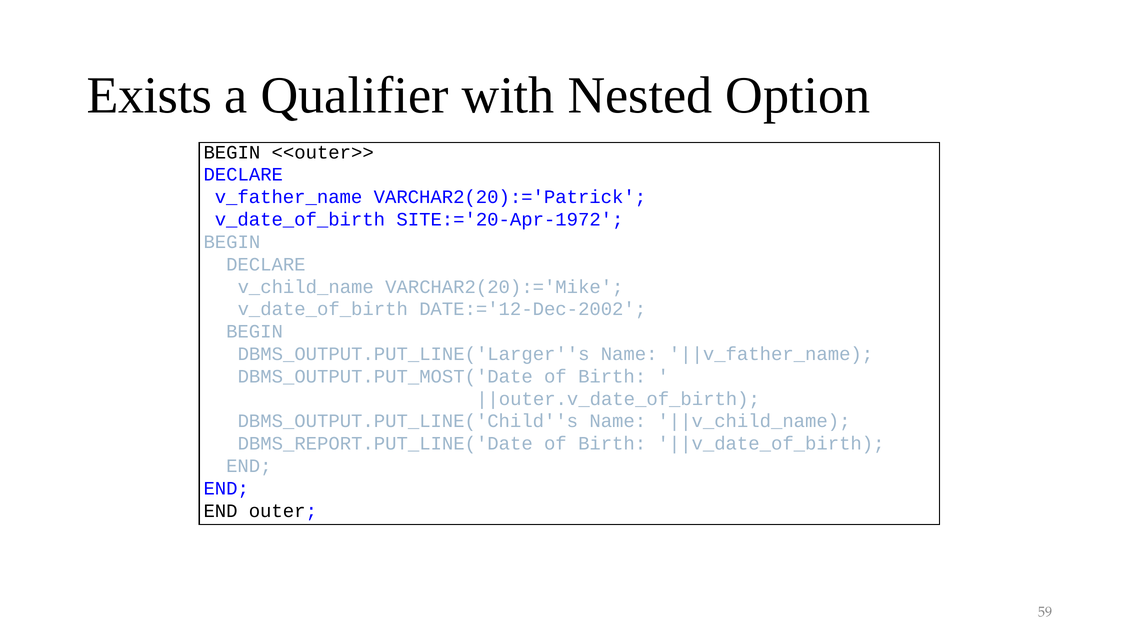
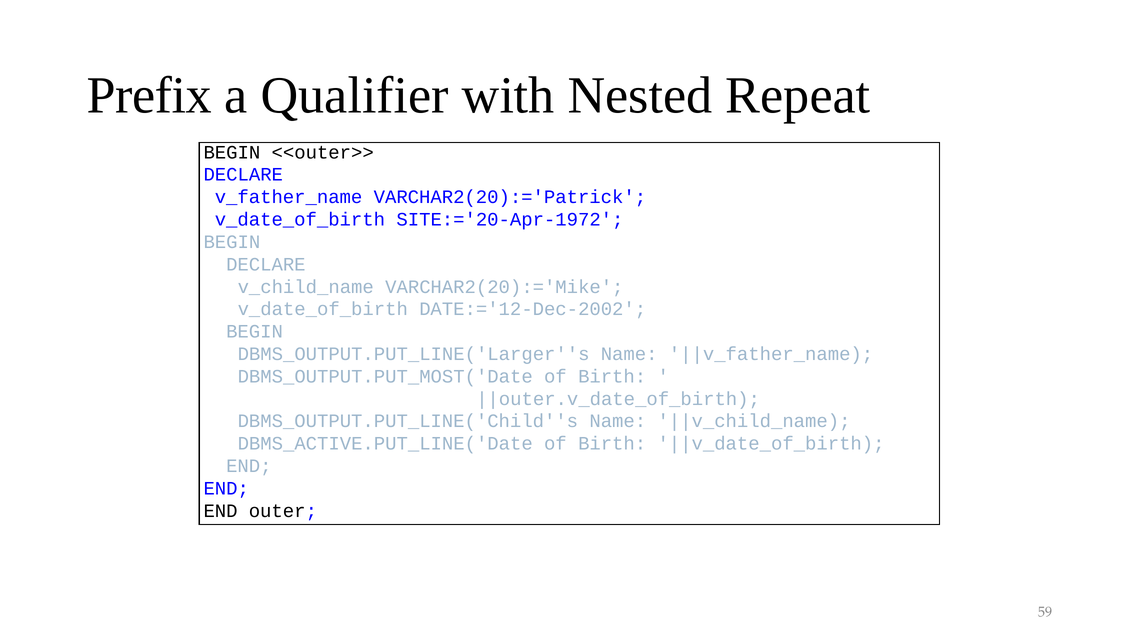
Exists: Exists -> Prefix
Option: Option -> Repeat
DBMS_REPORT.PUT_LINE('Date: DBMS_REPORT.PUT_LINE('Date -> DBMS_ACTIVE.PUT_LINE('Date
